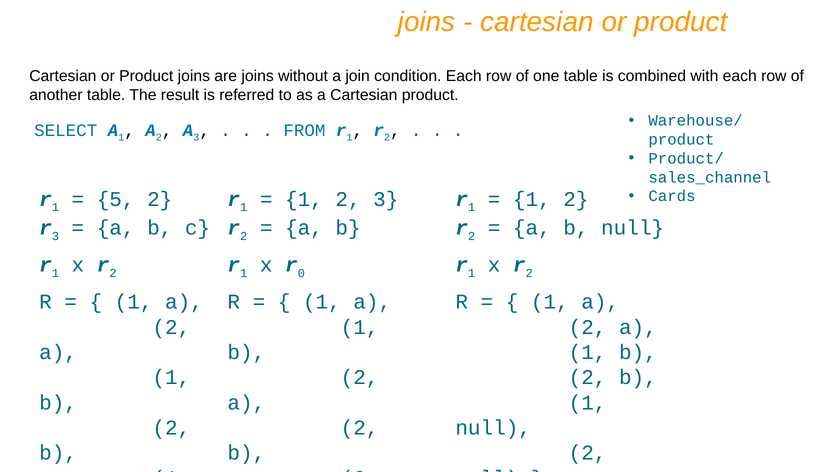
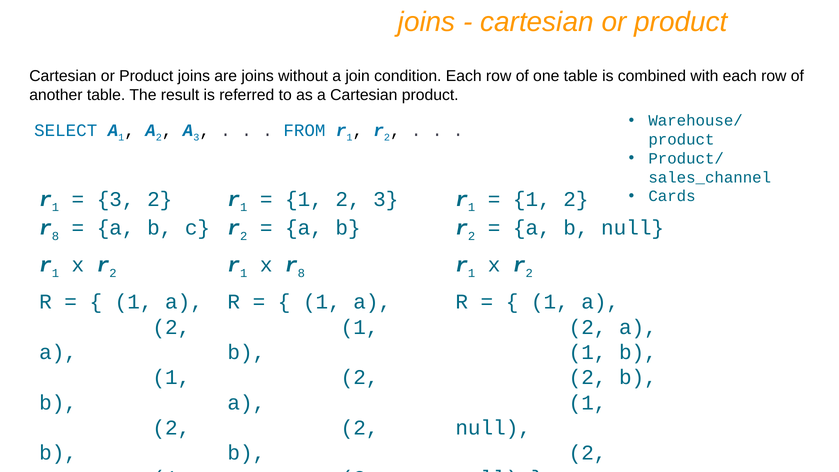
5 at (116, 199): 5 -> 3
3 at (55, 236): 3 -> 8
x r 0: 0 -> 8
